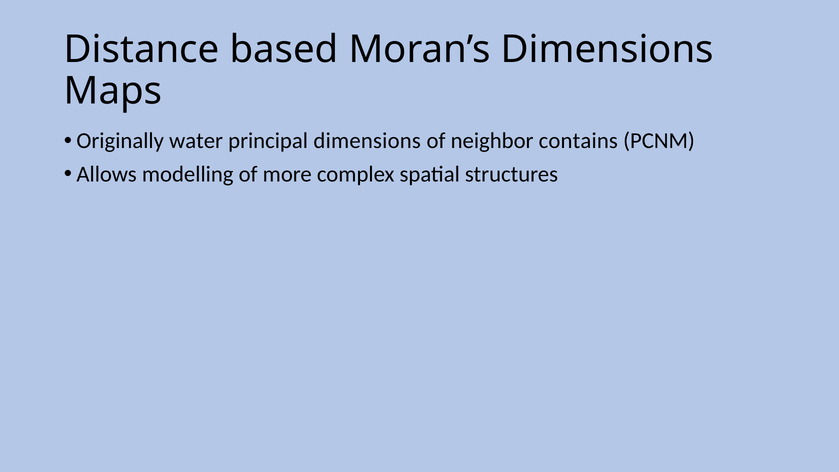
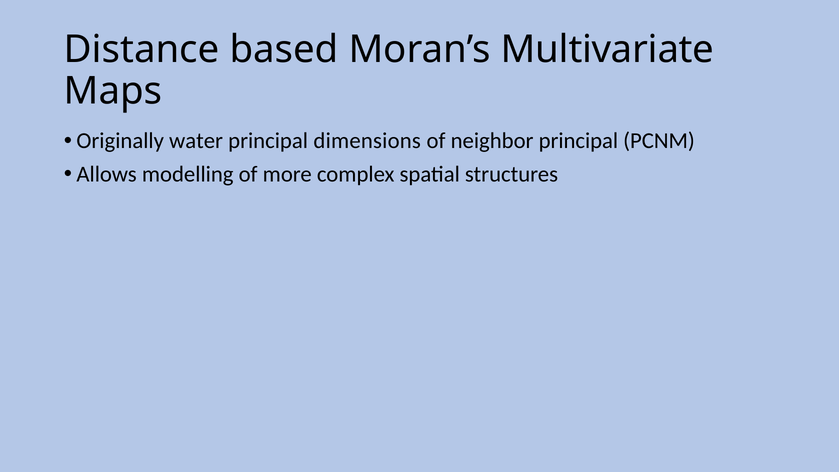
Moran’s Dimensions: Dimensions -> Multivariate
neighbor contains: contains -> principal
